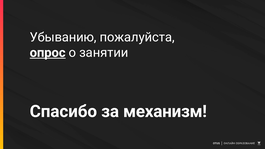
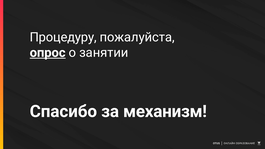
Убыванию: Убыванию -> Процедуру
